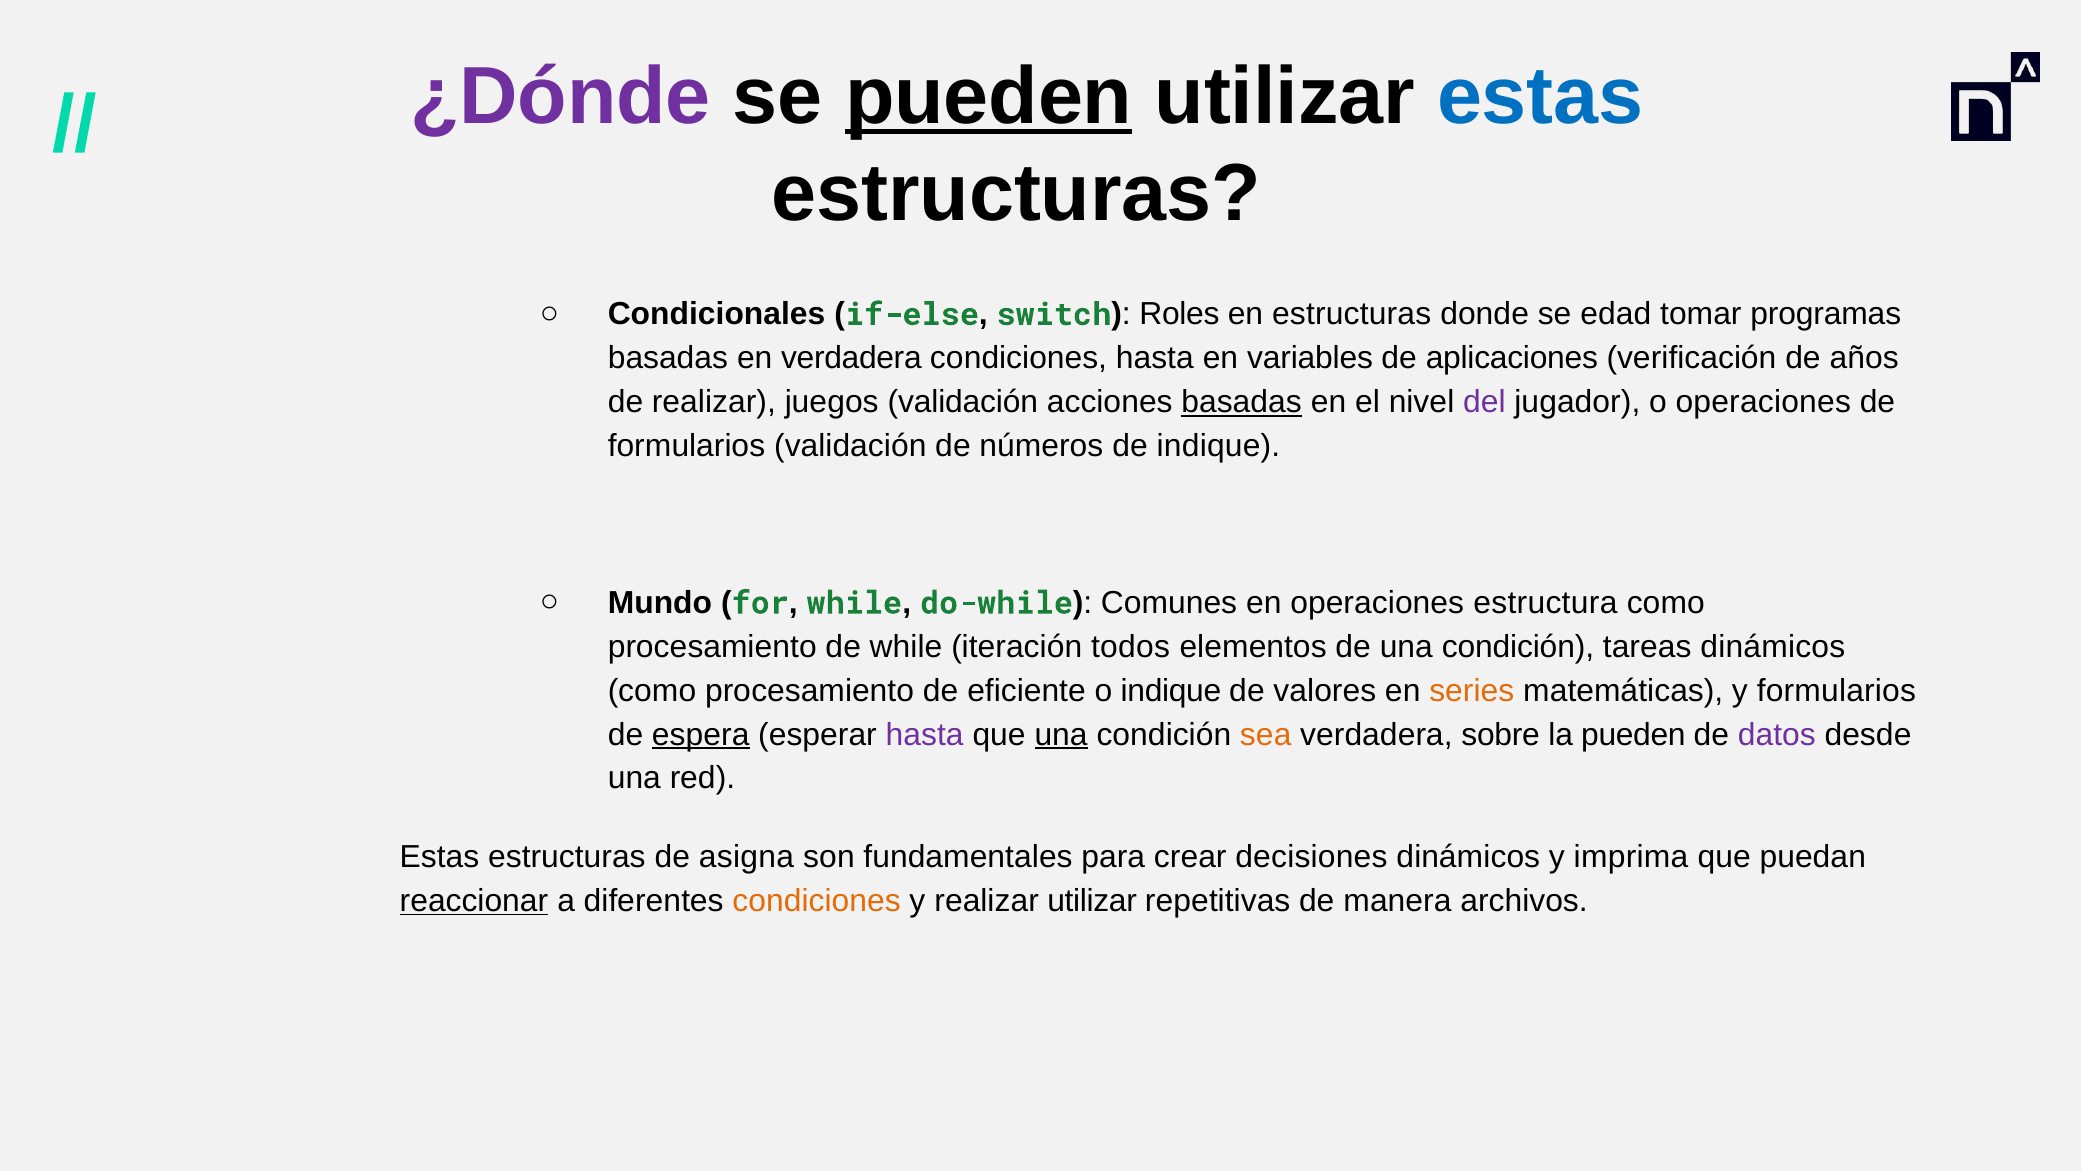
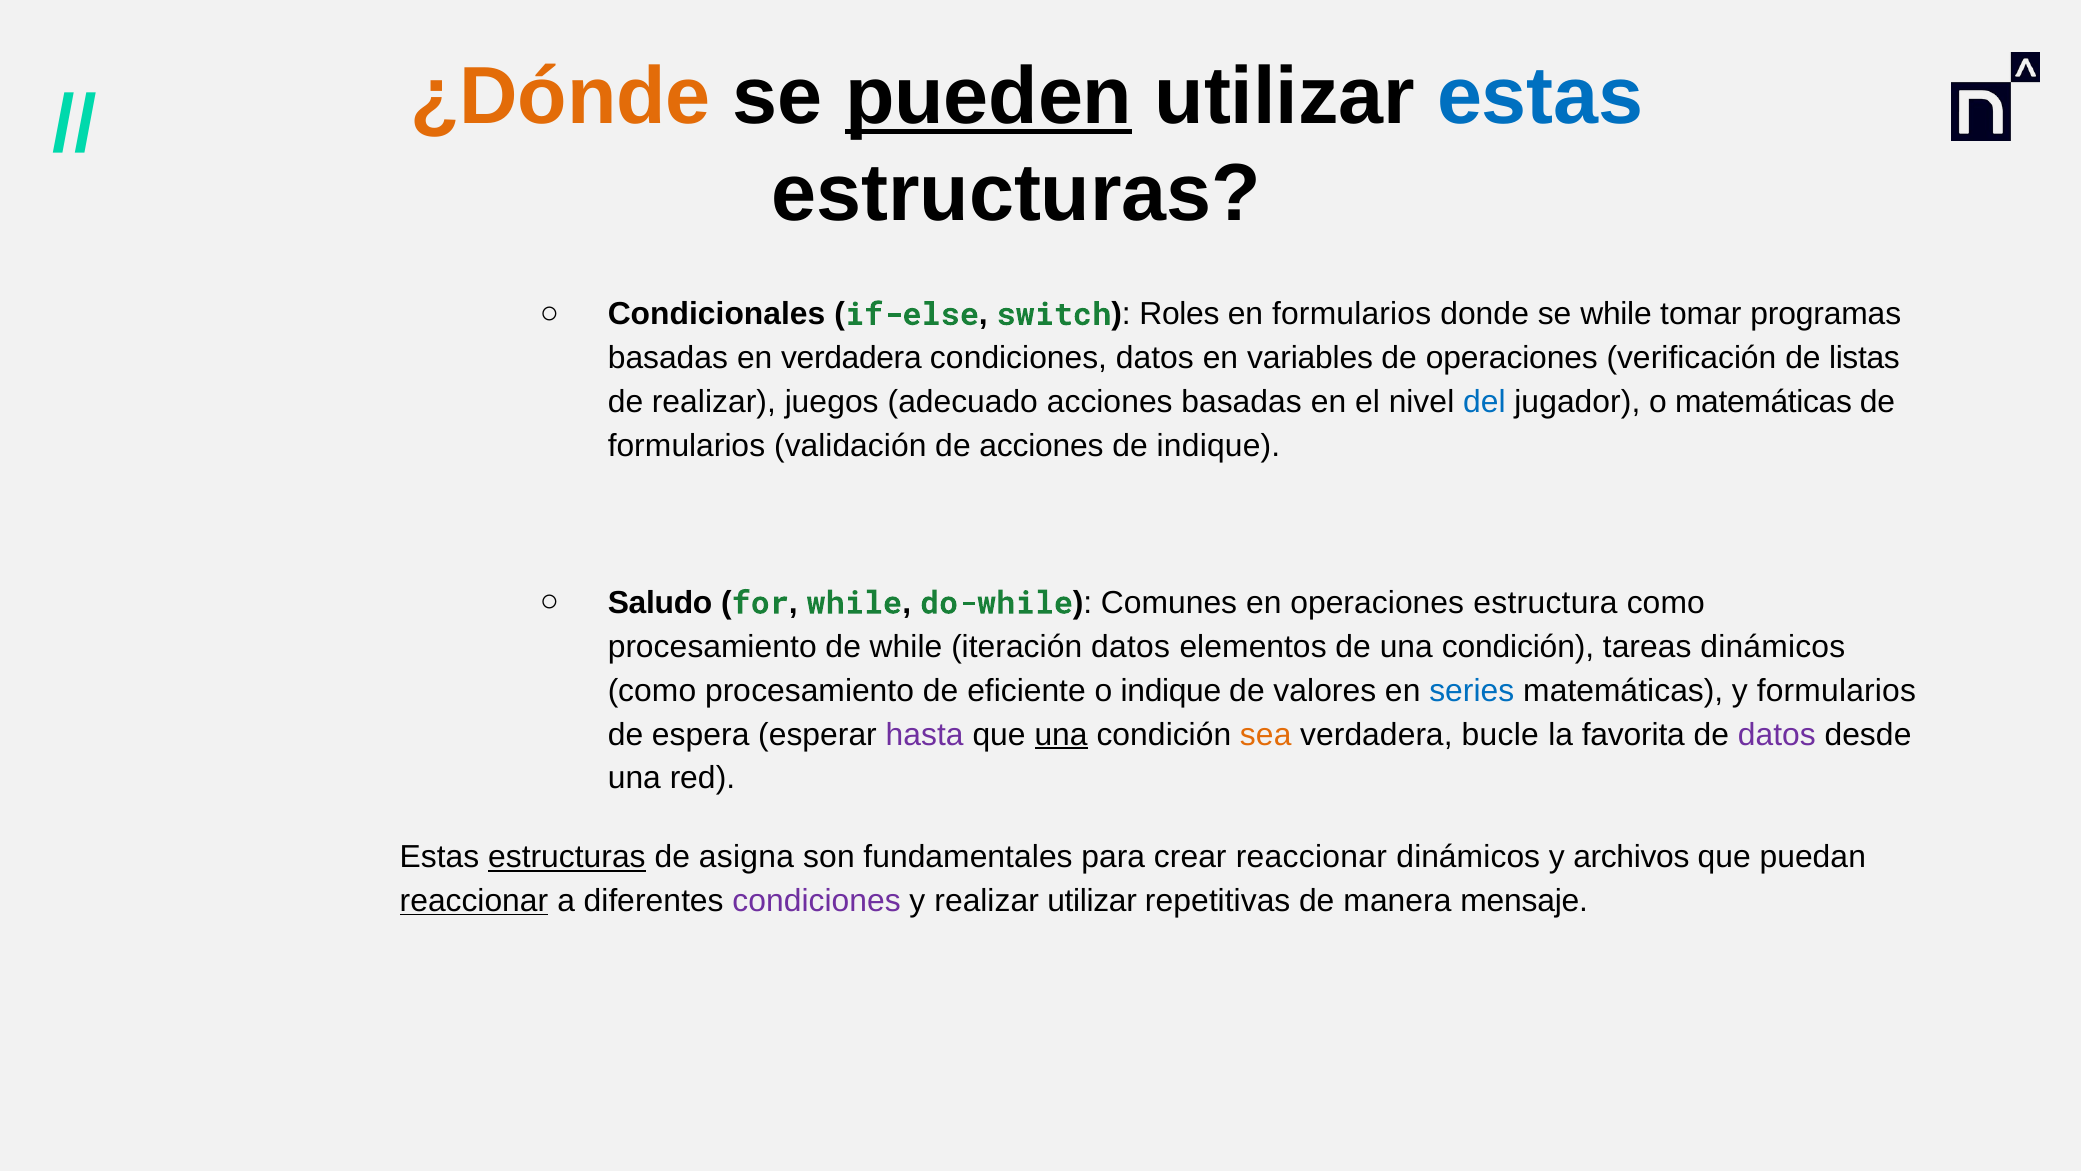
¿Dónde colour: purple -> orange
en estructuras: estructuras -> formularios
se edad: edad -> while
condiciones hasta: hasta -> datos
de aplicaciones: aplicaciones -> operaciones
años: años -> listas
juegos validación: validación -> adecuado
basadas at (1242, 402) underline: present -> none
del colour: purple -> blue
o operaciones: operaciones -> matemáticas
de números: números -> acciones
Mundo: Mundo -> Saludo
iteración todos: todos -> datos
series colour: orange -> blue
espera underline: present -> none
sobre: sobre -> bucle
la pueden: pueden -> favorita
estructuras at (567, 857) underline: none -> present
crear decisiones: decisiones -> reaccionar
imprima: imprima -> archivos
condiciones at (817, 900) colour: orange -> purple
archivos: archivos -> mensaje
